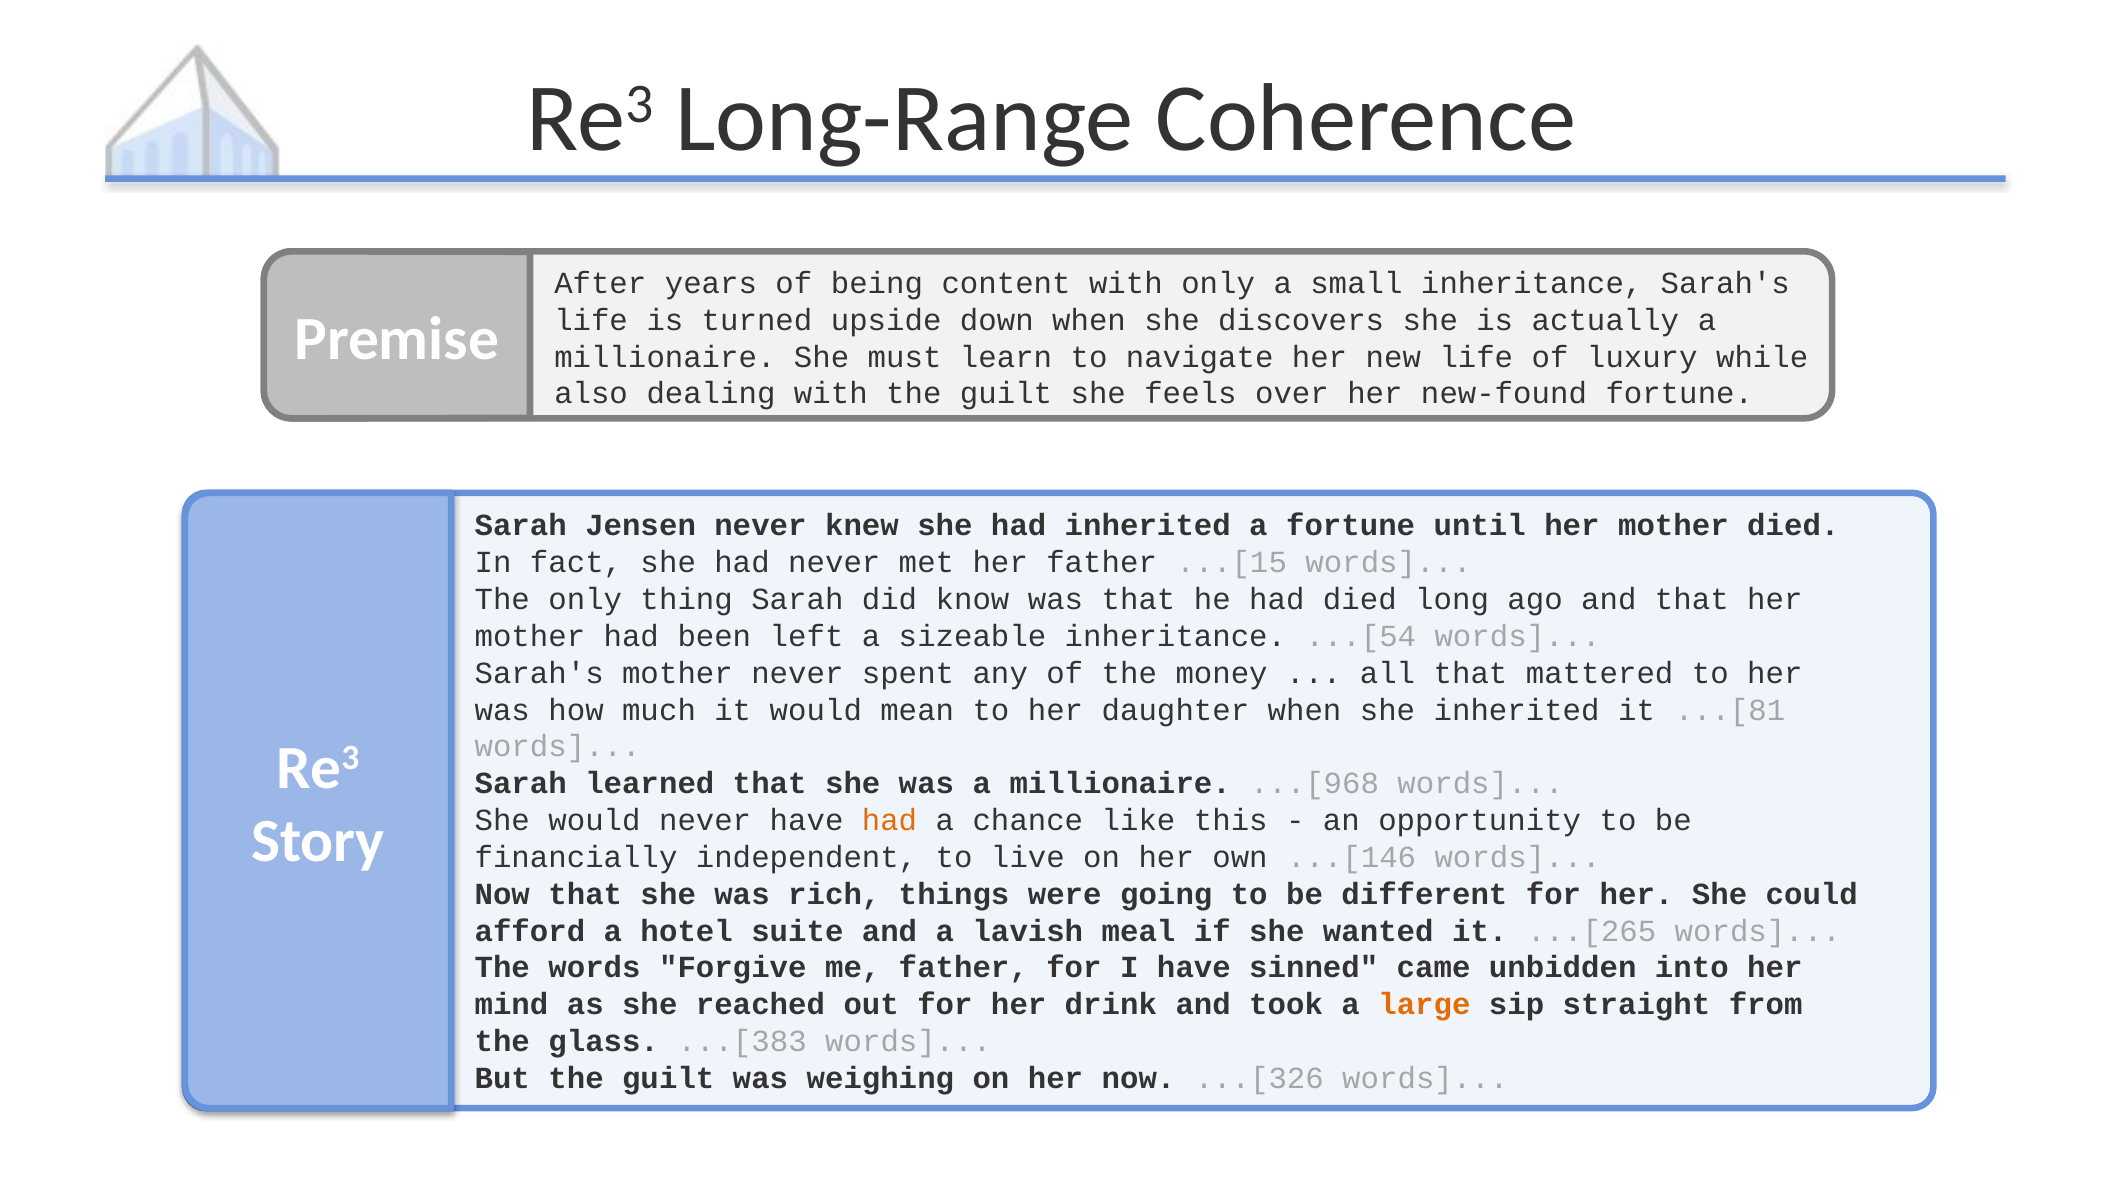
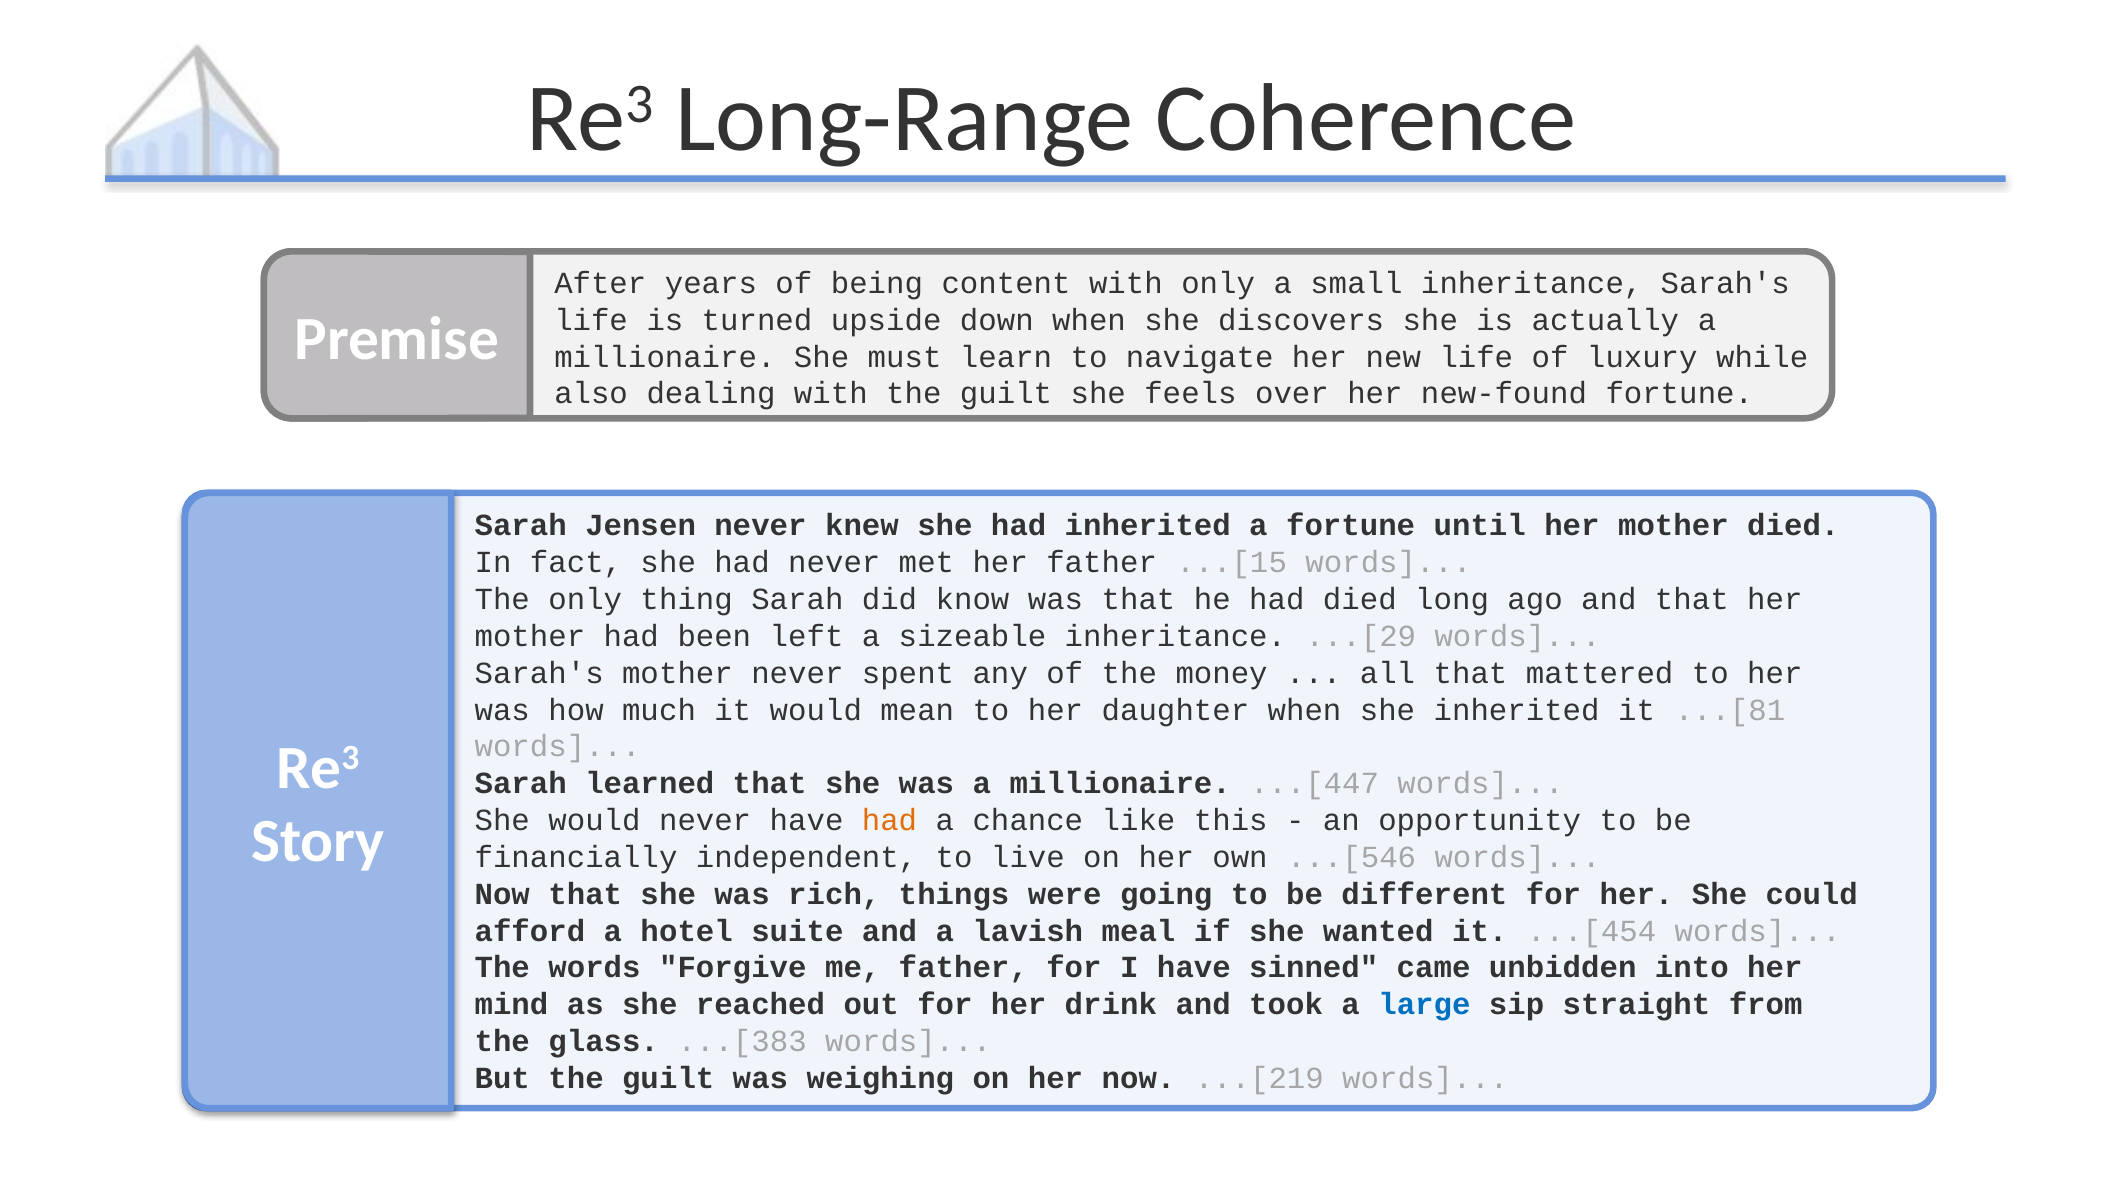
...[54: ...[54 -> ...[29
...[968: ...[968 -> ...[447
...[146: ...[146 -> ...[546
...[265: ...[265 -> ...[454
large colour: orange -> blue
...[326: ...[326 -> ...[219
